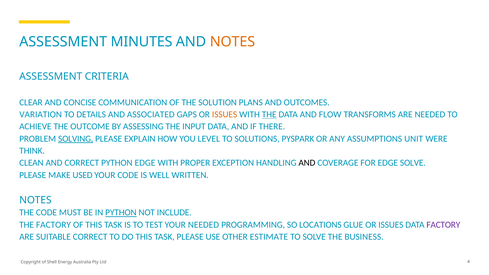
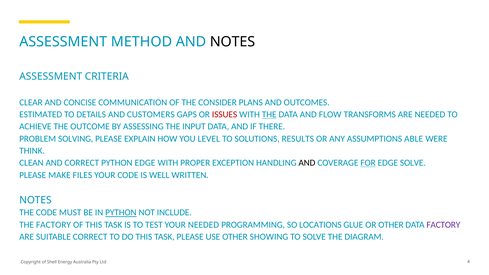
MINUTES: MINUTES -> METHOD
NOTES at (232, 42) colour: orange -> black
SOLUTION: SOLUTION -> CONSIDER
VARIATION: VARIATION -> ESTIMATED
ASSOCIATED: ASSOCIATED -> CUSTOMERS
ISSUES at (225, 115) colour: orange -> red
SOLVING underline: present -> none
PYSPARK: PYSPARK -> RESULTS
UNIT: UNIT -> ABLE
FOR underline: none -> present
USED: USED -> FILES
GLUE OR ISSUES: ISSUES -> OTHER
ESTIMATE: ESTIMATE -> SHOWING
BUSINESS: BUSINESS -> DIAGRAM
